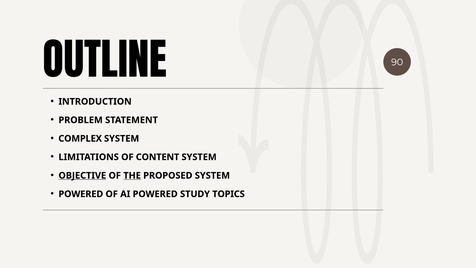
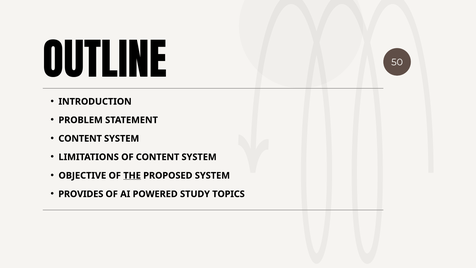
90: 90 -> 50
COMPLEX at (80, 138): COMPLEX -> CONTENT
OBJECTIVE underline: present -> none
POWERED at (81, 194): POWERED -> PROVIDES
